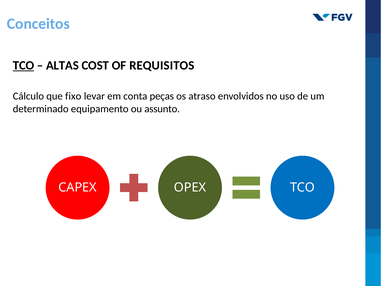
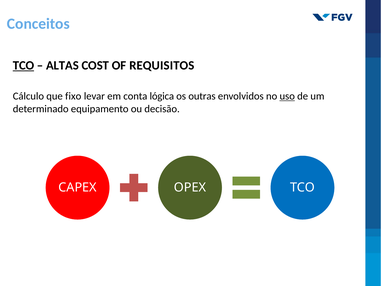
peças: peças -> lógica
atraso: atraso -> outras
uso underline: none -> present
assunto: assunto -> decisão
